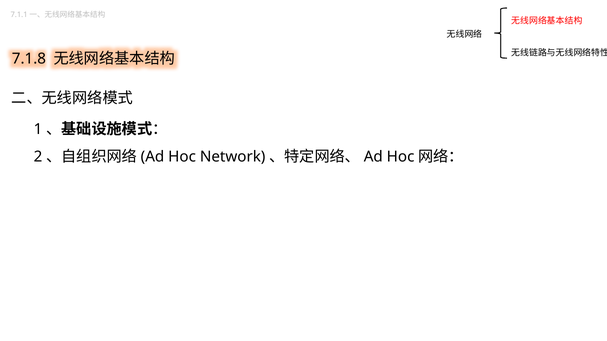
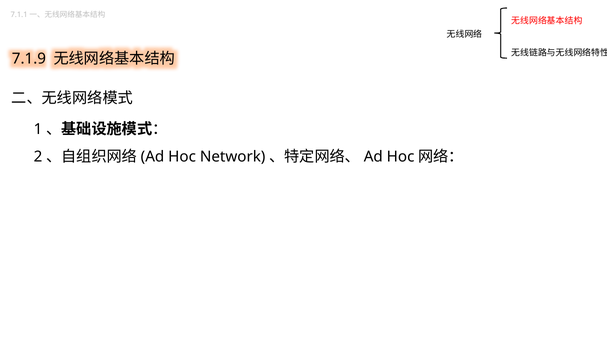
7.1.8: 7.1.8 -> 7.1.9
